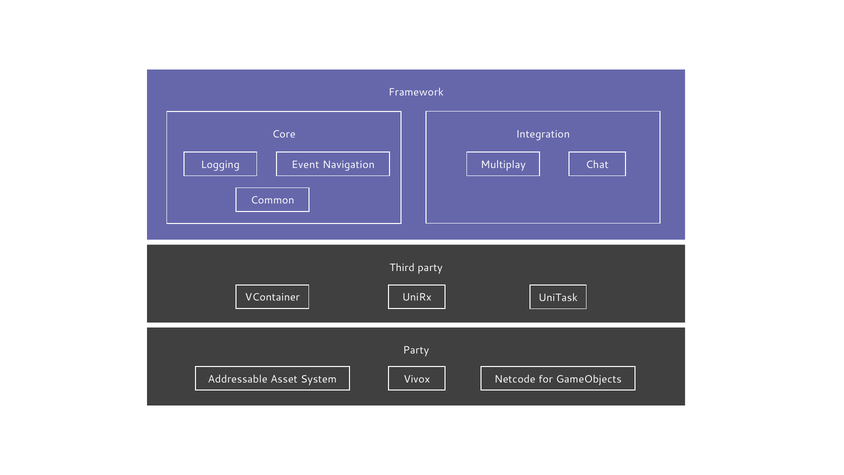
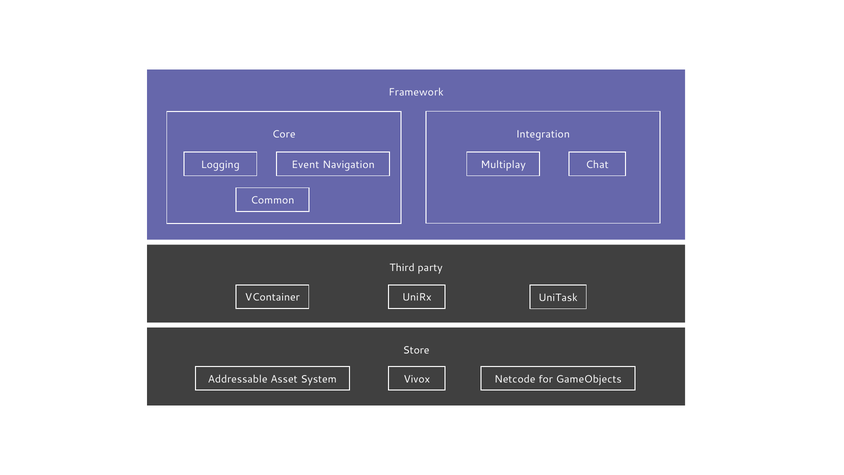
Party at (416, 350): Party -> Store
